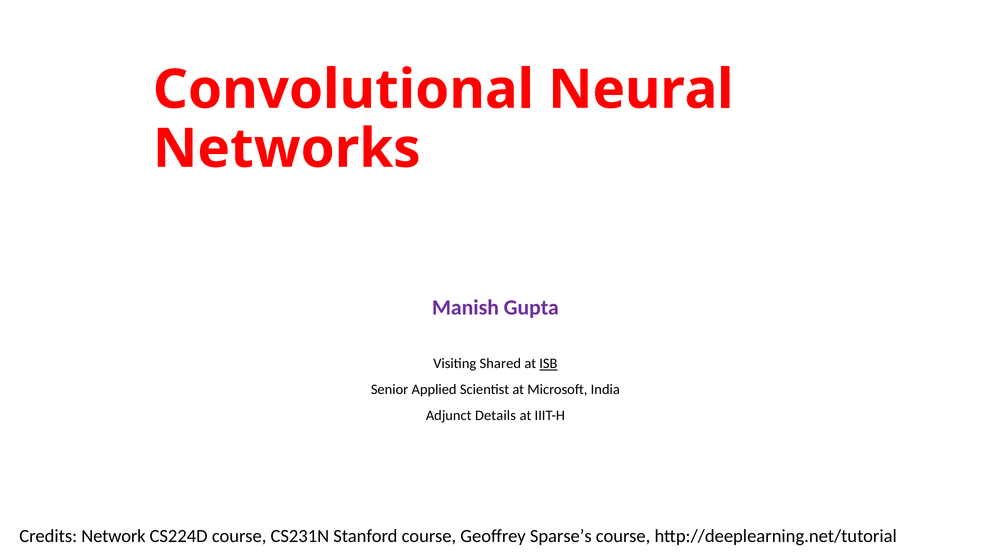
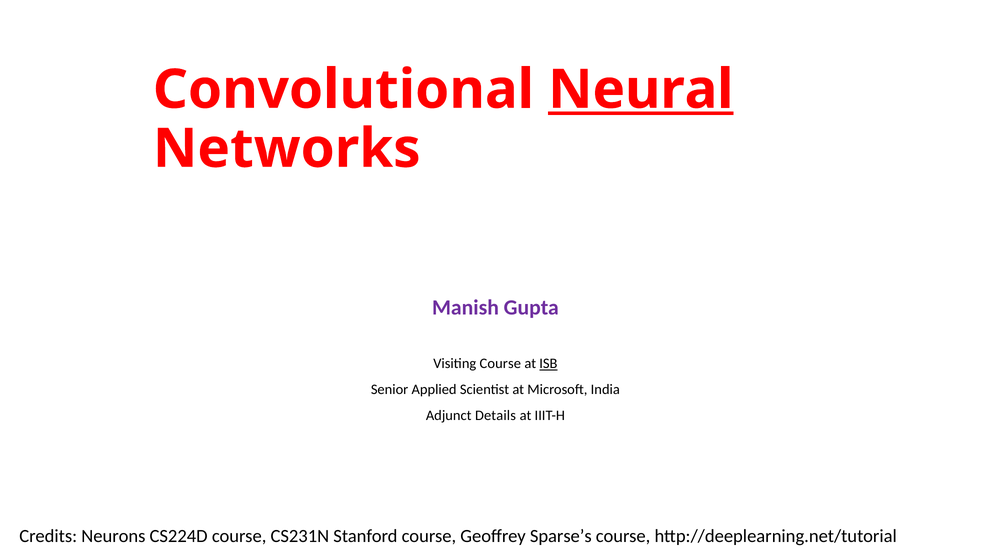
Neural underline: none -> present
Visiting Shared: Shared -> Course
Network: Network -> Neurons
